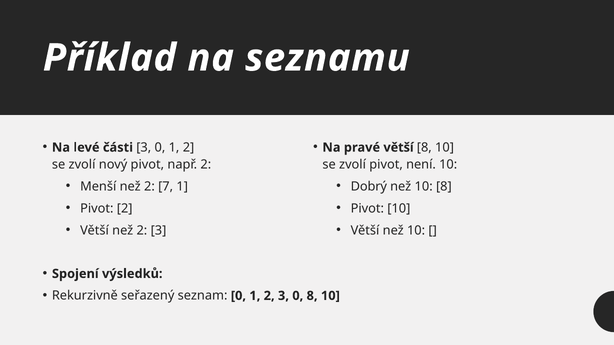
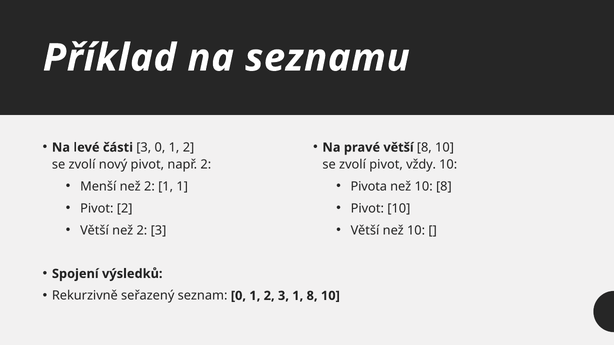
není: není -> vždy
Dobrý: Dobrý -> Pivota
2 7: 7 -> 1
2 3 0: 0 -> 1
